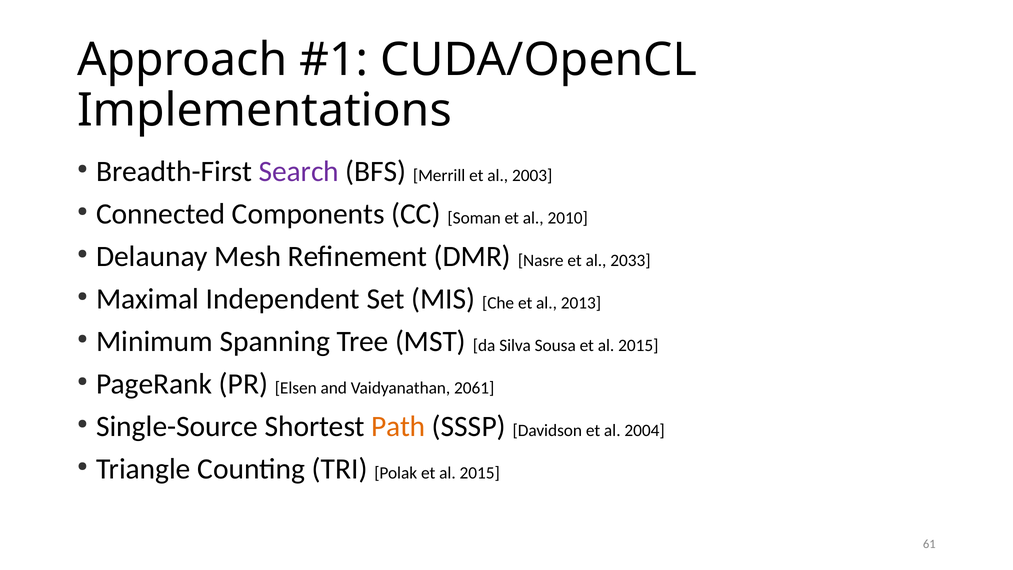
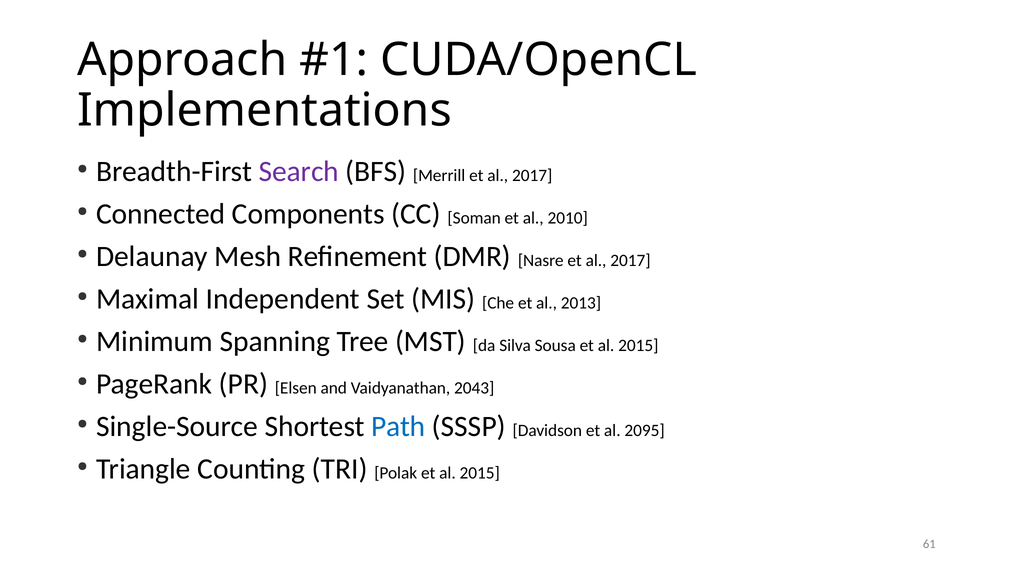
Merrill et al 2003: 2003 -> 2017
Nasre et al 2033: 2033 -> 2017
2061: 2061 -> 2043
Path colour: orange -> blue
2004: 2004 -> 2095
